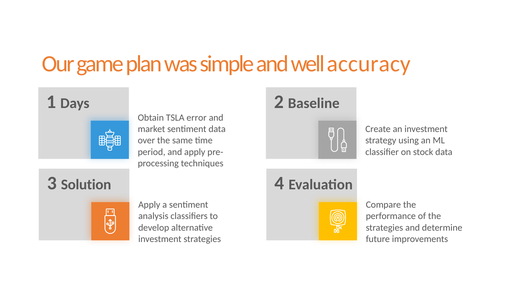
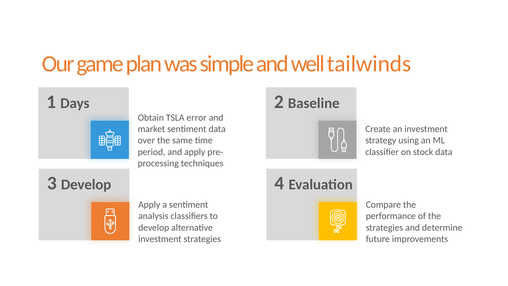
accuracy: accuracy -> tailwinds
3 Solution: Solution -> Develop
